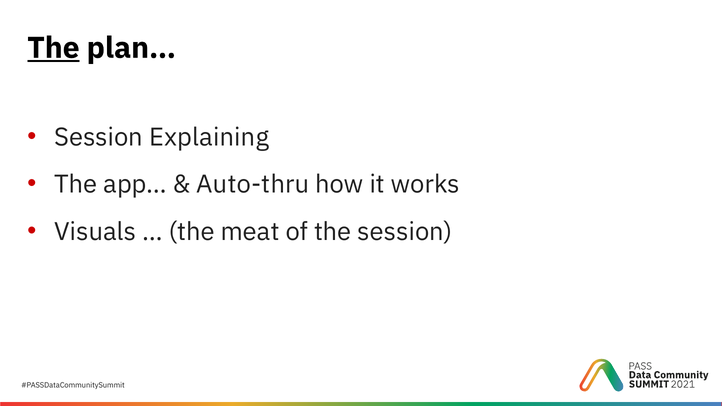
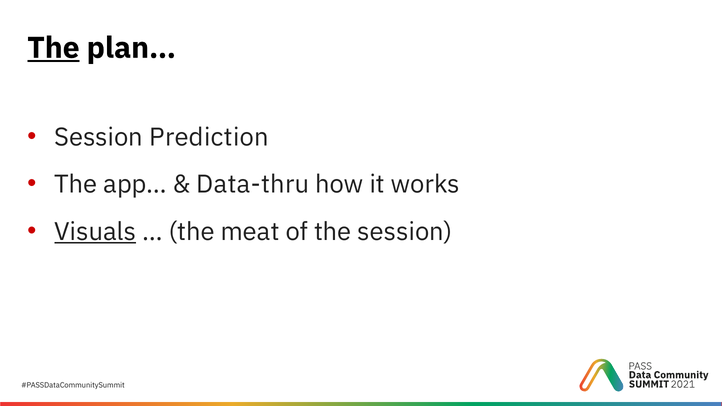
Explaining: Explaining -> Prediction
Auto-thru: Auto-thru -> Data-thru
Visuals underline: none -> present
